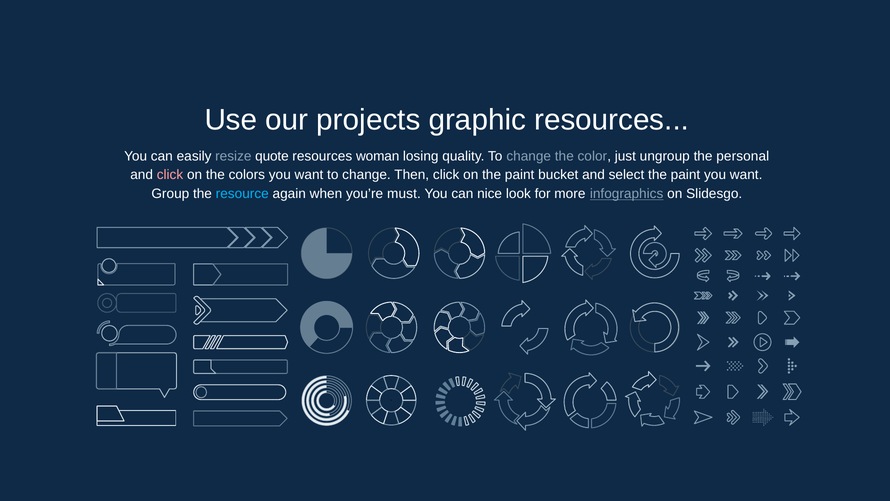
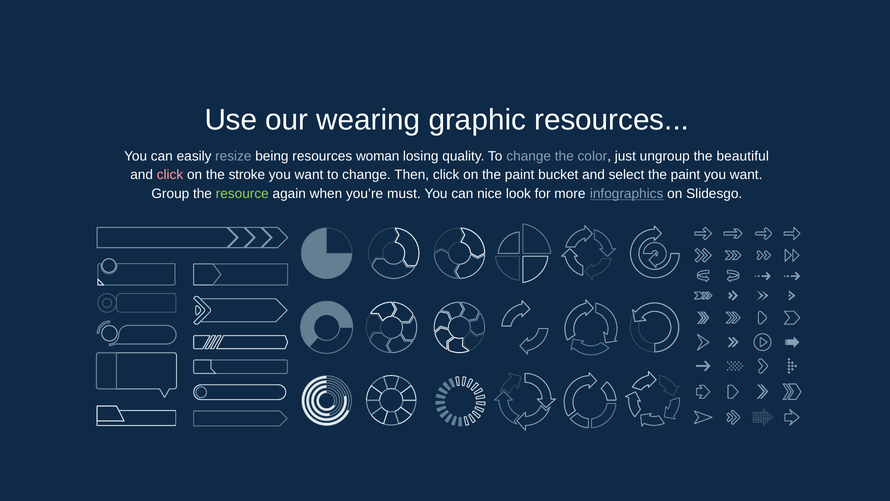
projects: projects -> wearing
quote: quote -> being
personal: personal -> beautiful
colors: colors -> stroke
resource colour: light blue -> light green
